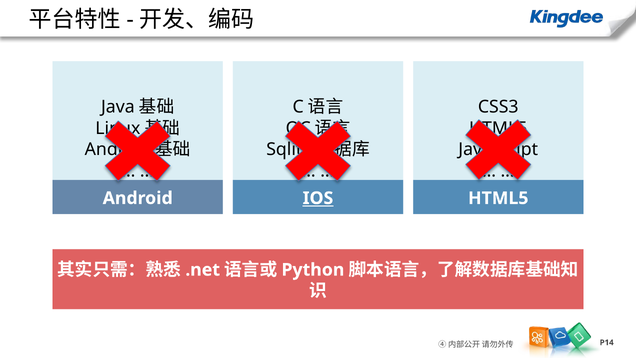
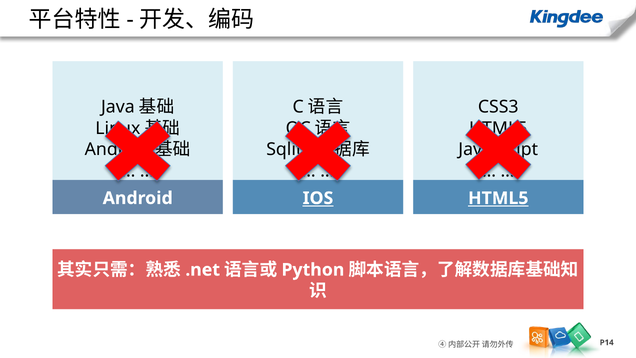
HTML5 at (498, 198) underline: none -> present
